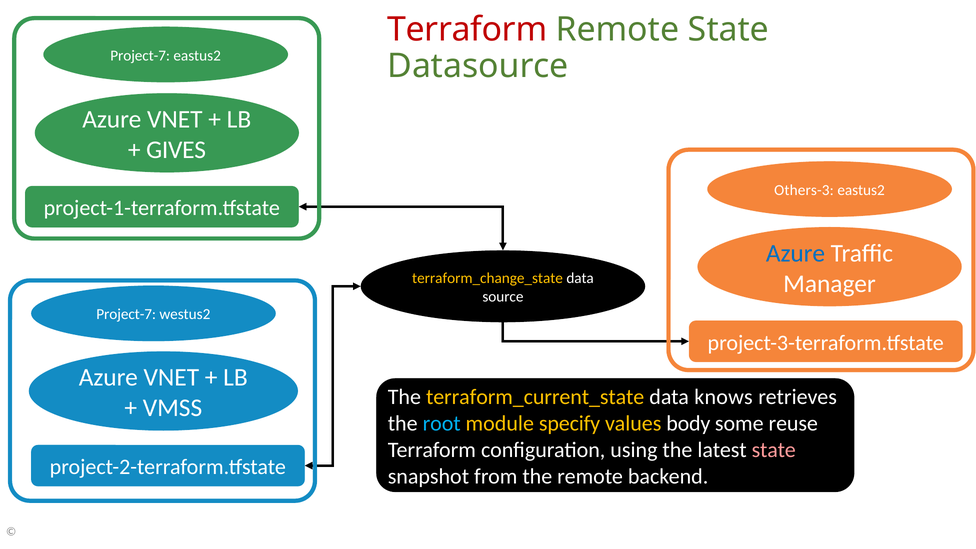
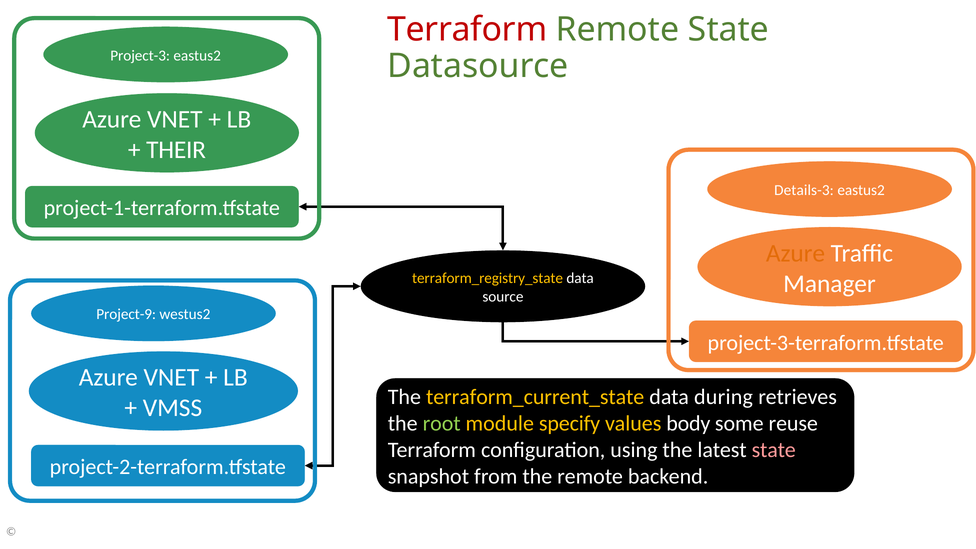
Project-7 at (140, 56): Project-7 -> Project-3
GIVES: GIVES -> THEIR
Others-3: Others-3 -> Details-3
Azure at (796, 253) colour: blue -> orange
terraform_change_state: terraform_change_state -> terraform_registry_state
Project-7 at (126, 314): Project-7 -> Project-9
knows: knows -> during
root colour: light blue -> light green
